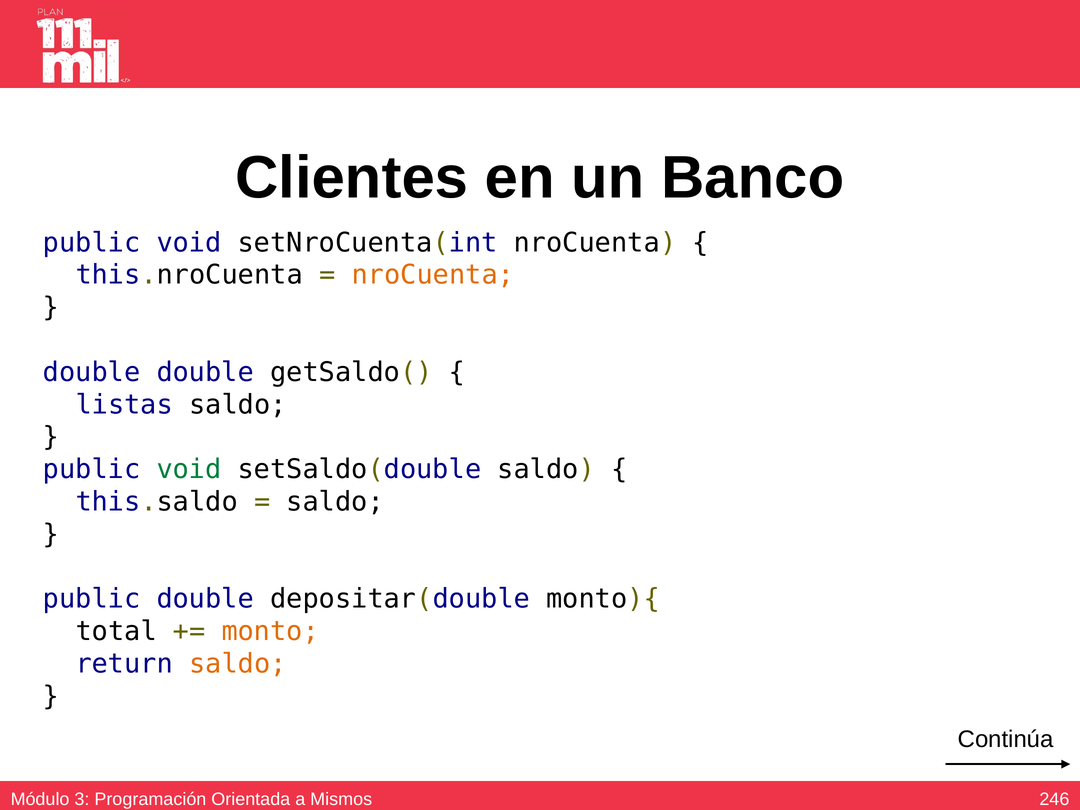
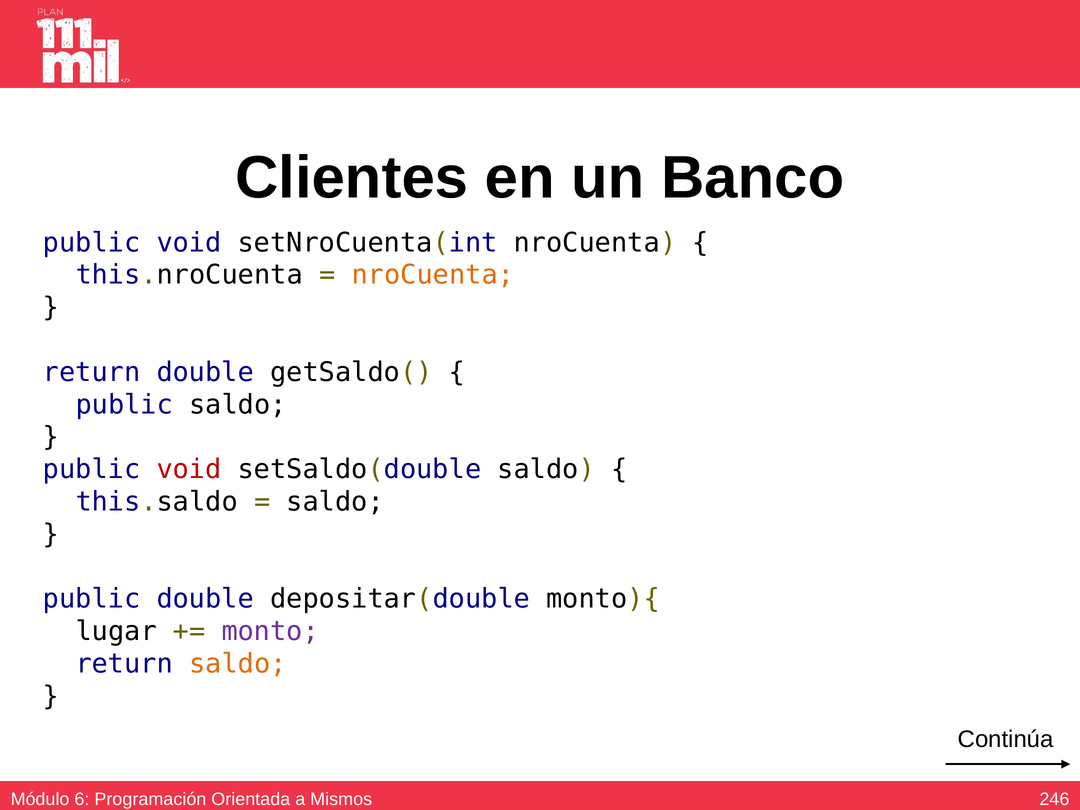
double at (92, 372): double -> return
listas at (124, 405): listas -> public
void at (189, 469) colour: green -> red
total: total -> lugar
monto colour: orange -> purple
3: 3 -> 6
